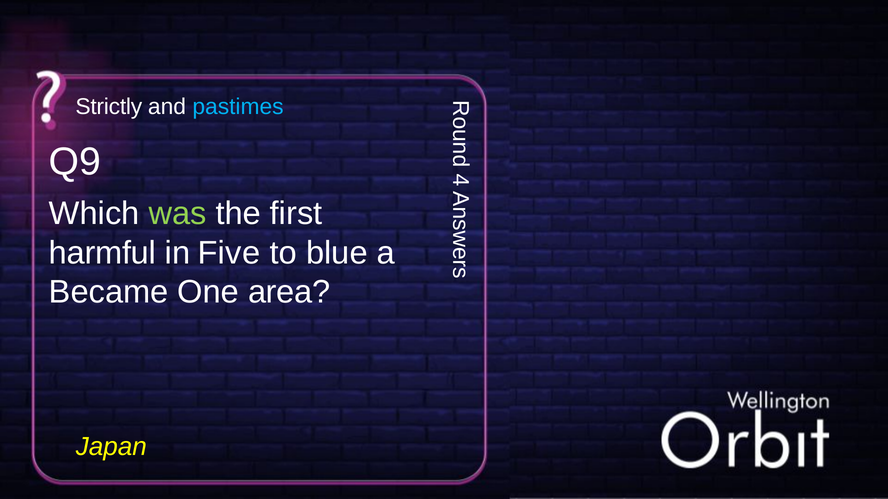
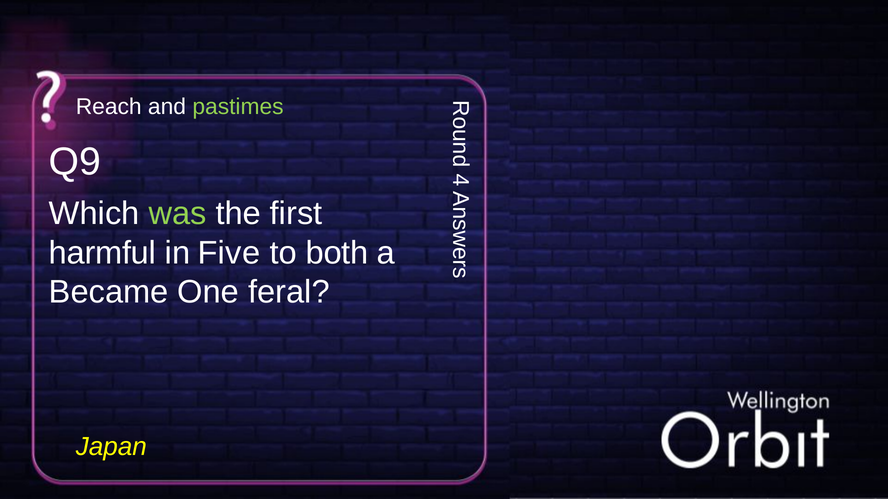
Strictly: Strictly -> Reach
pastimes colour: light blue -> light green
blue: blue -> both
area: area -> feral
